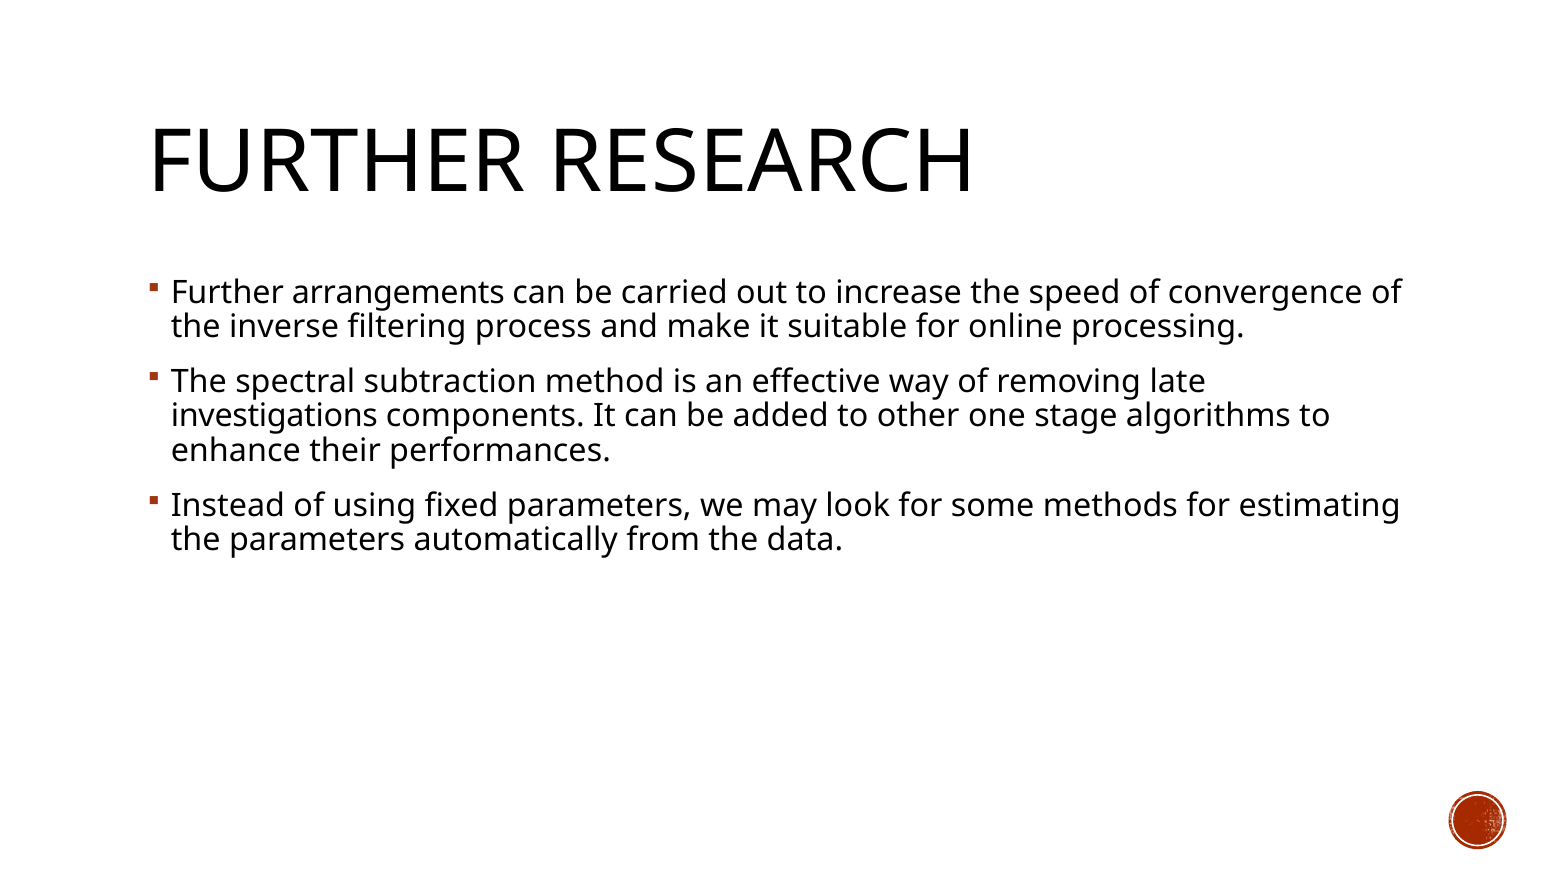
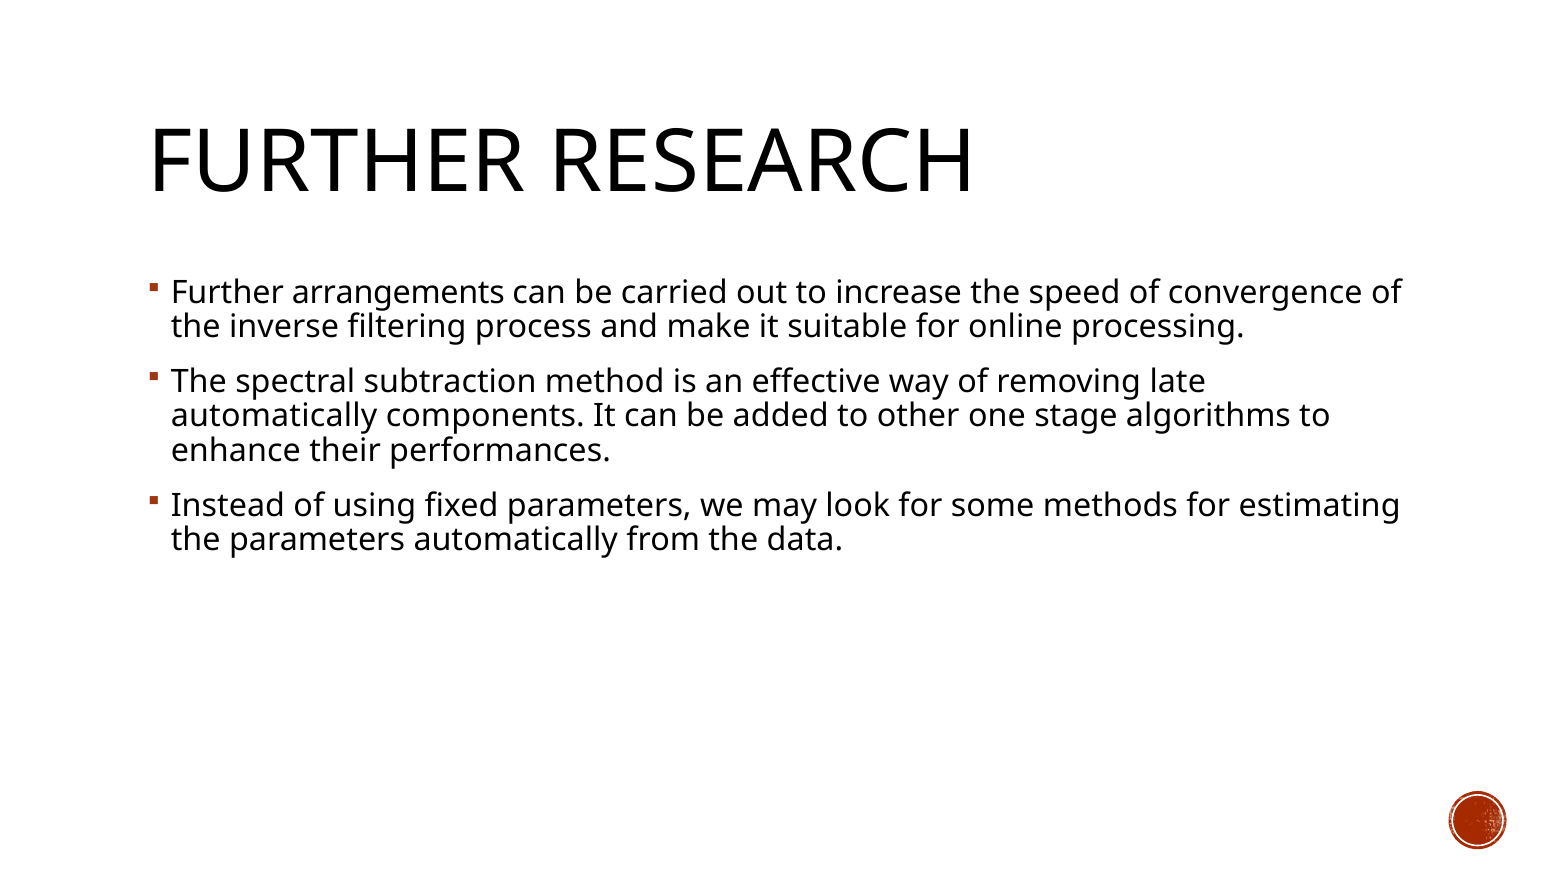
investigations at (274, 416): investigations -> automatically
